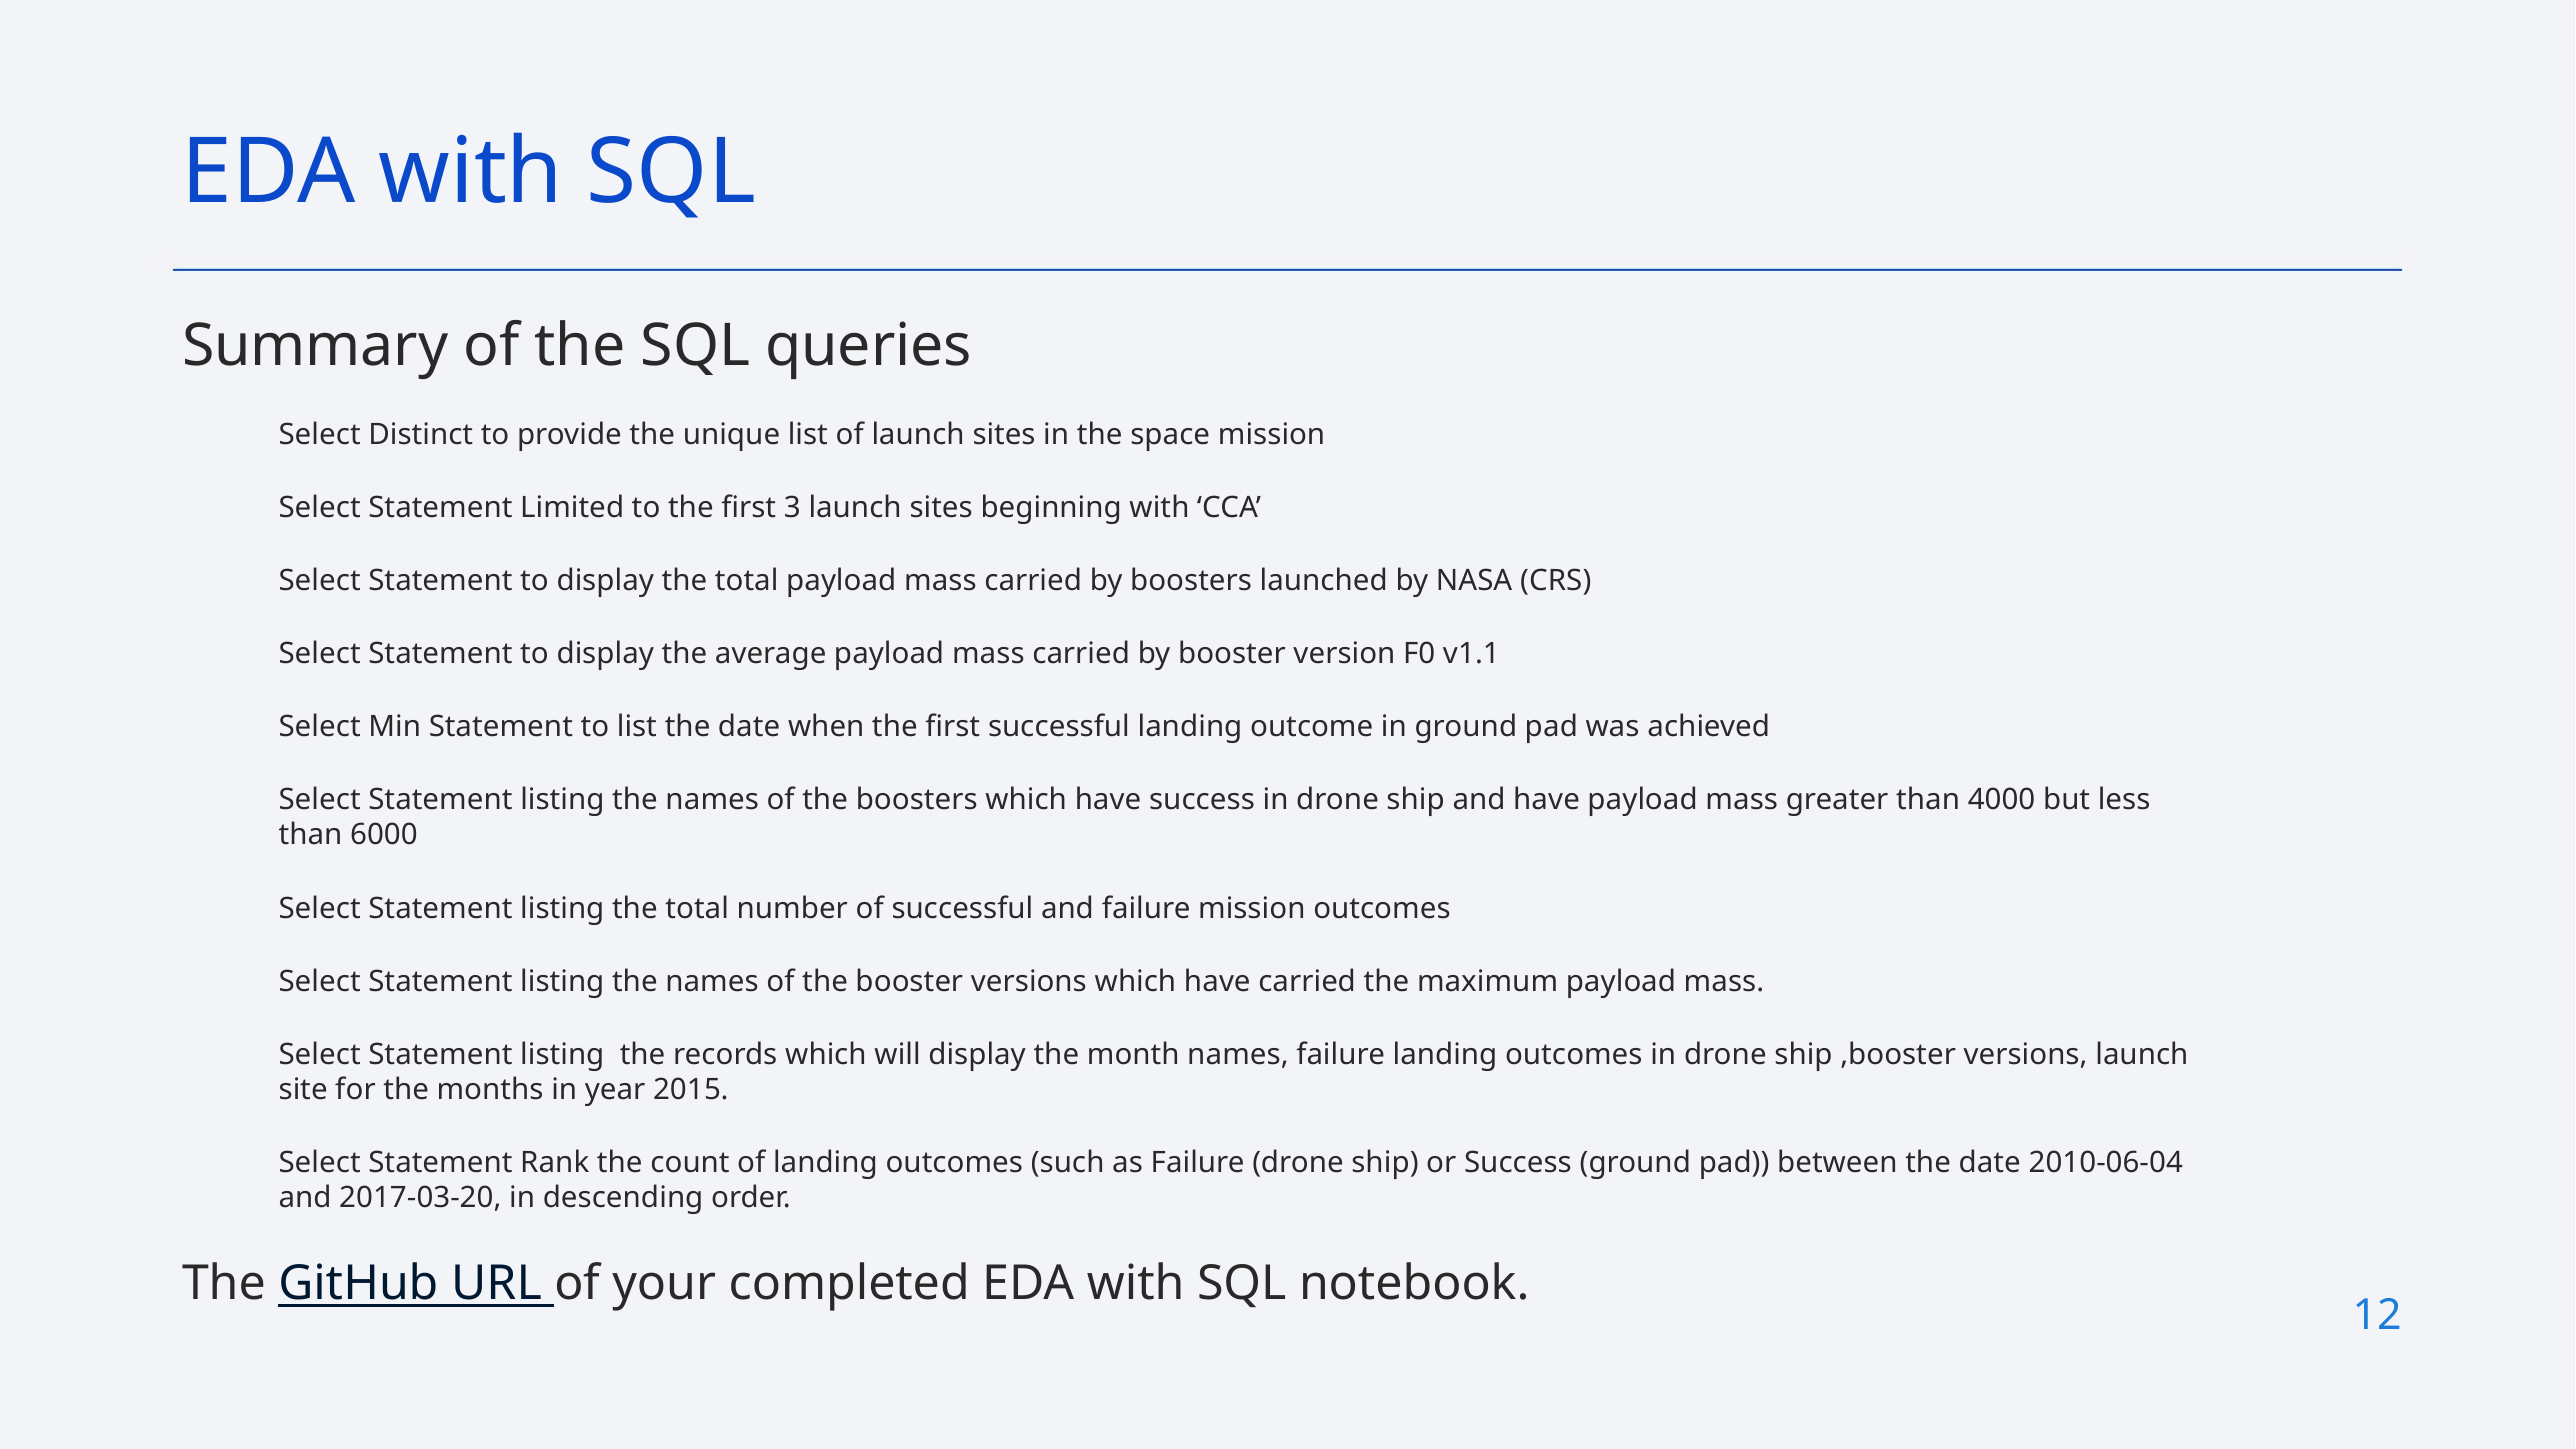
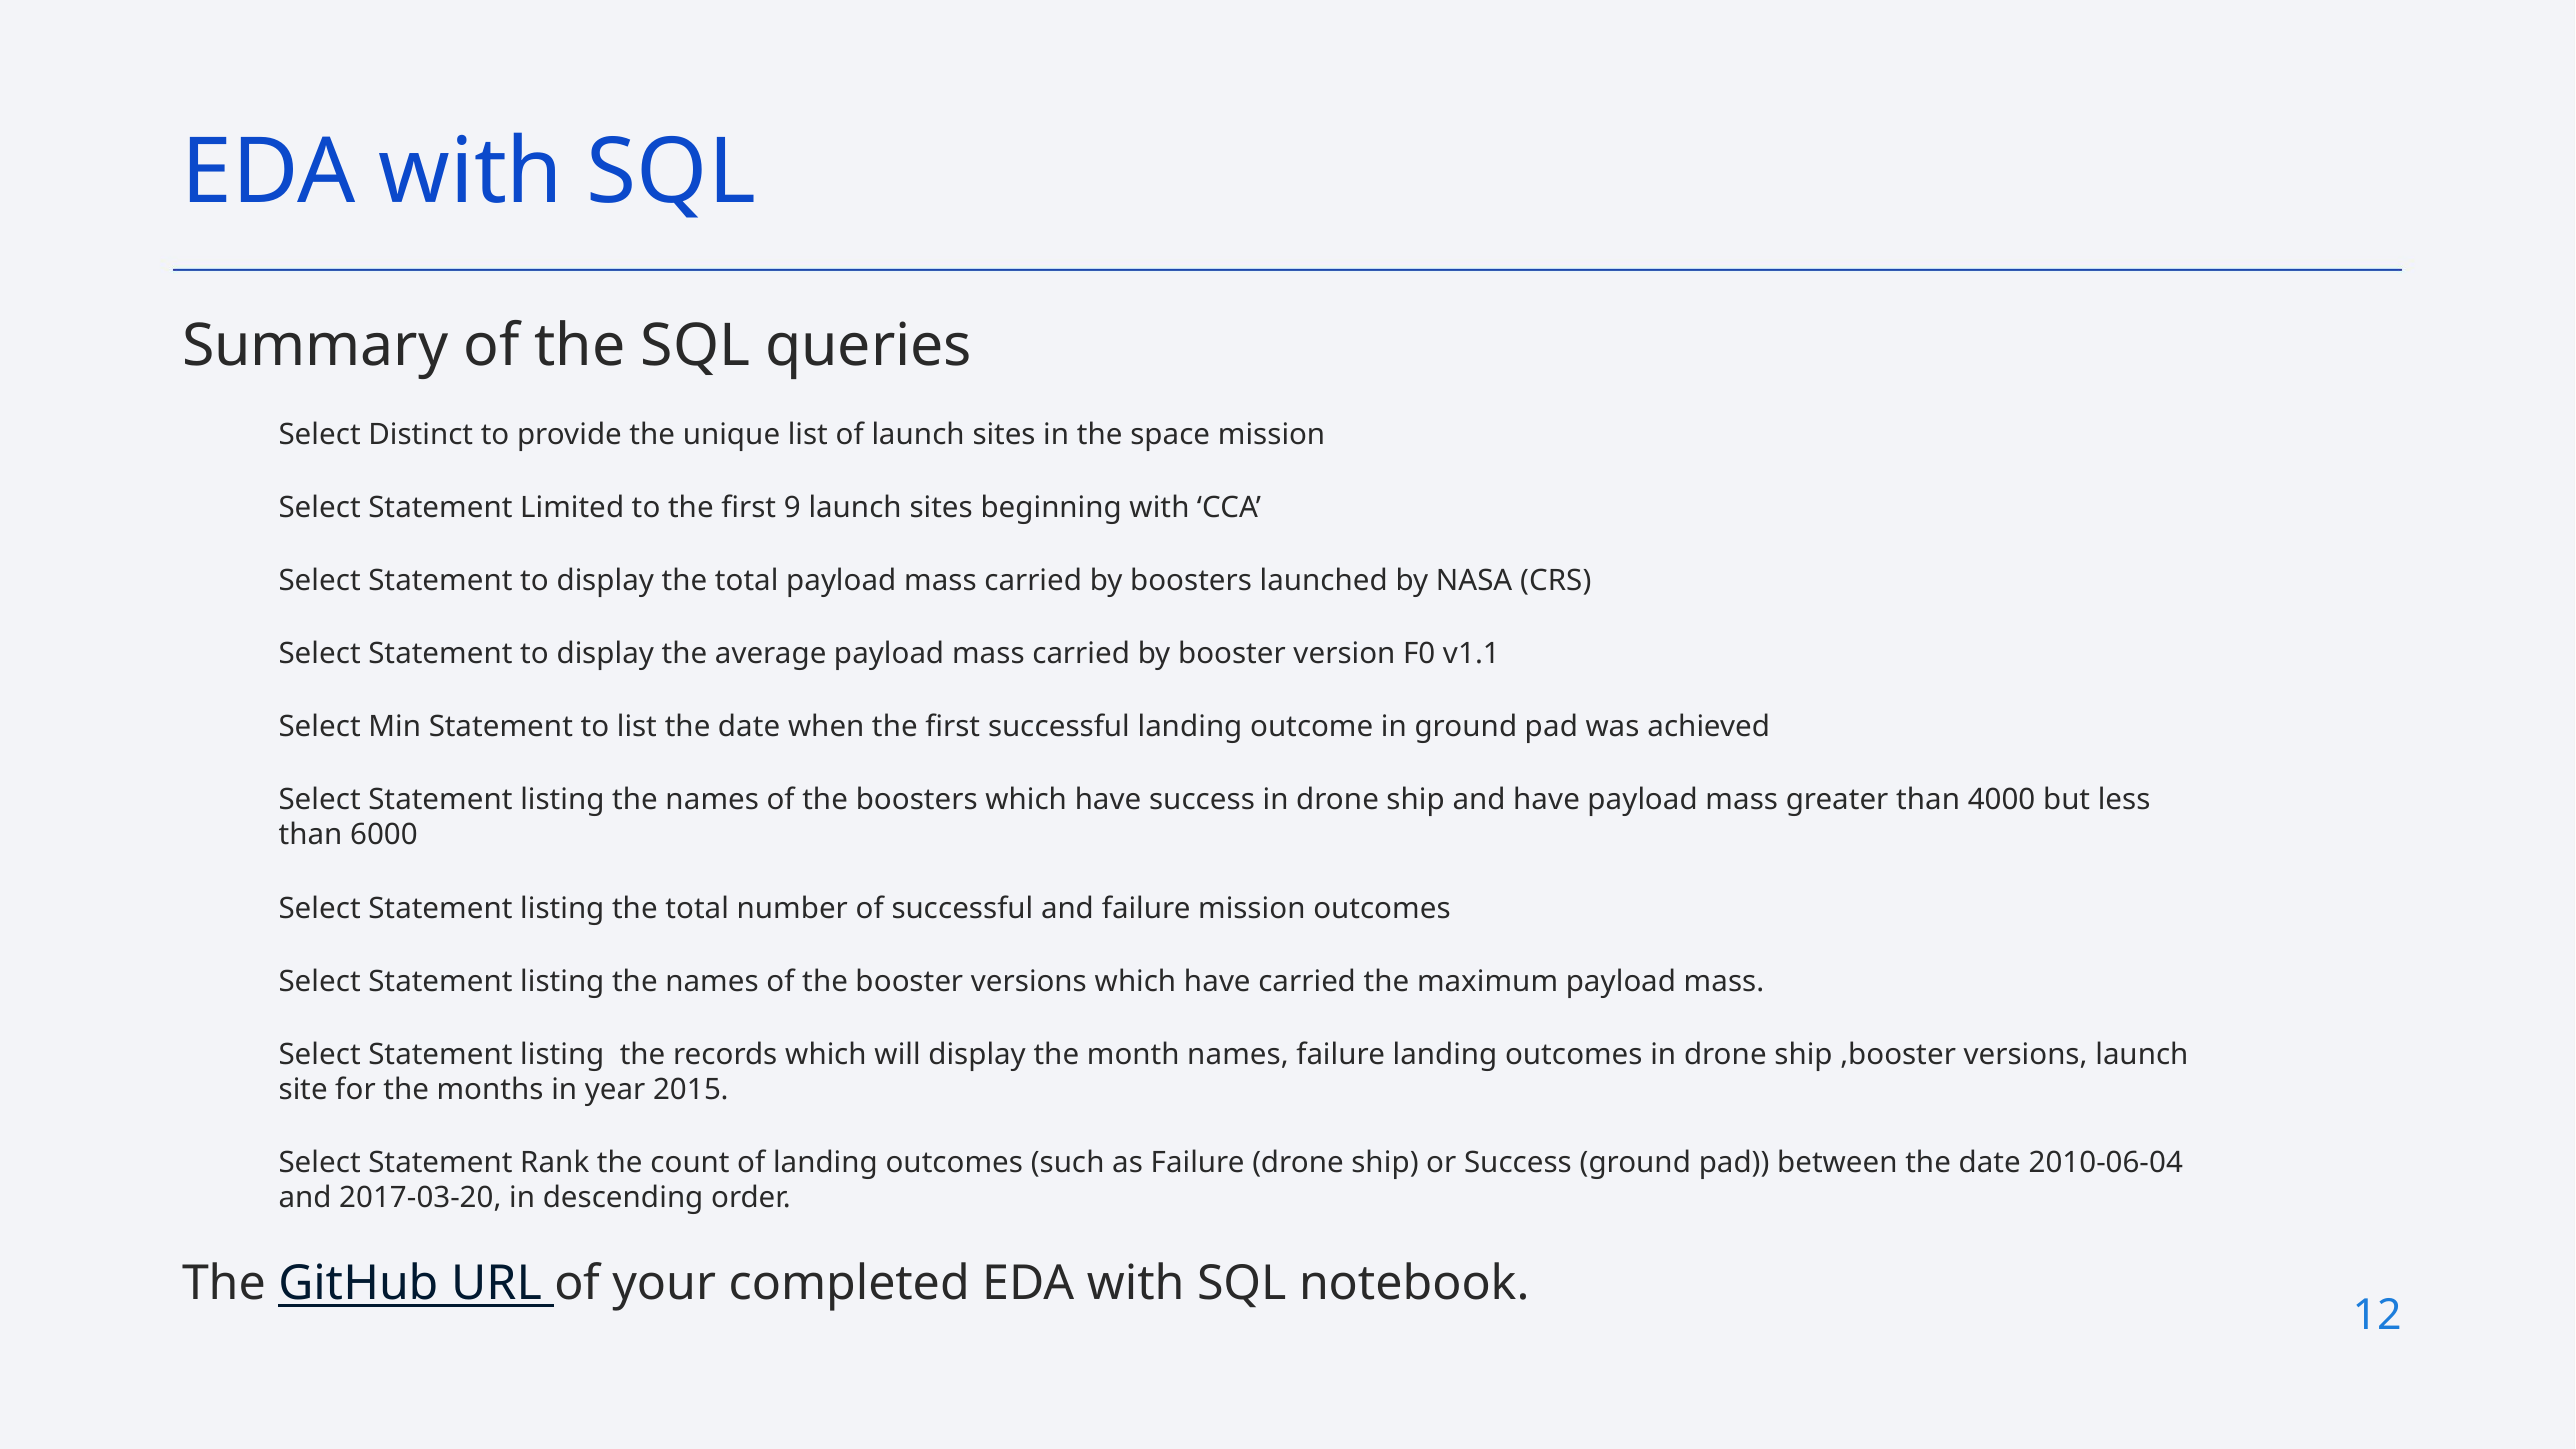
3: 3 -> 9
